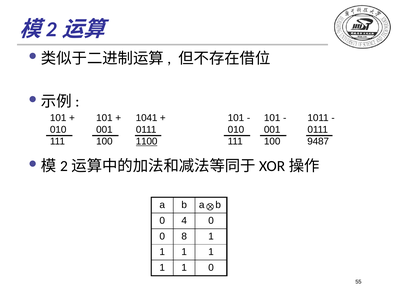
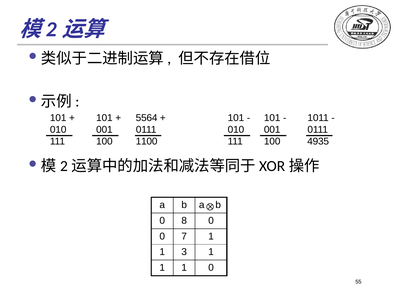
1041: 1041 -> 5564
1100 underline: present -> none
9487: 9487 -> 4935
4: 4 -> 8
8: 8 -> 7
1 at (184, 252): 1 -> 3
